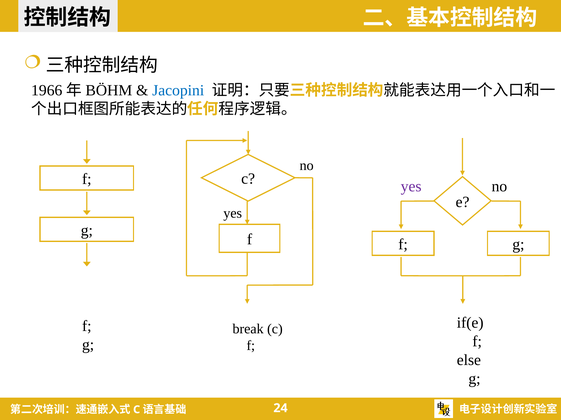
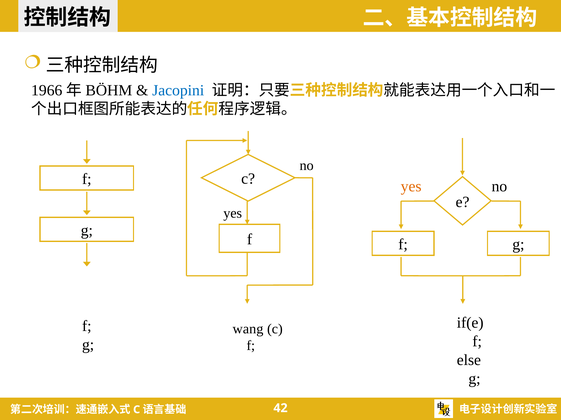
yes at (411, 187) colour: purple -> orange
break: break -> wang
24: 24 -> 42
